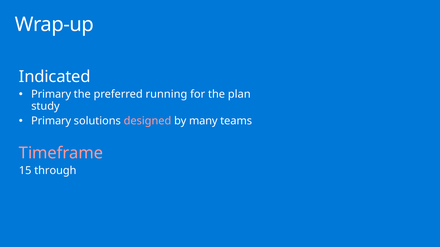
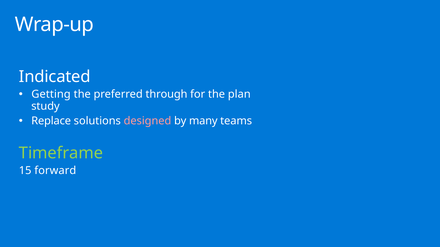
Primary at (51, 95): Primary -> Getting
running: running -> through
Primary at (51, 121): Primary -> Replace
Timeframe colour: pink -> light green
through: through -> forward
